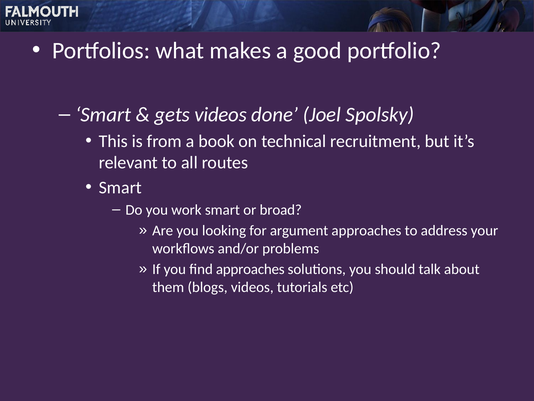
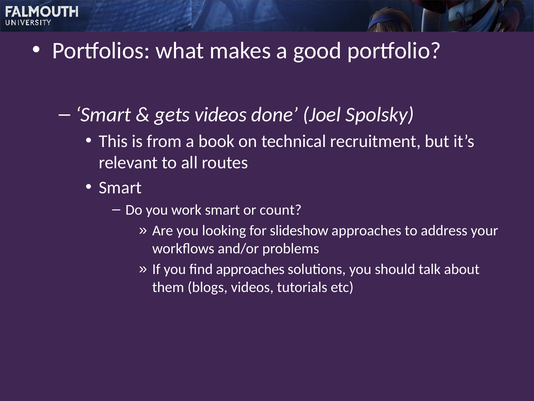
broad: broad -> count
argument: argument -> slideshow
